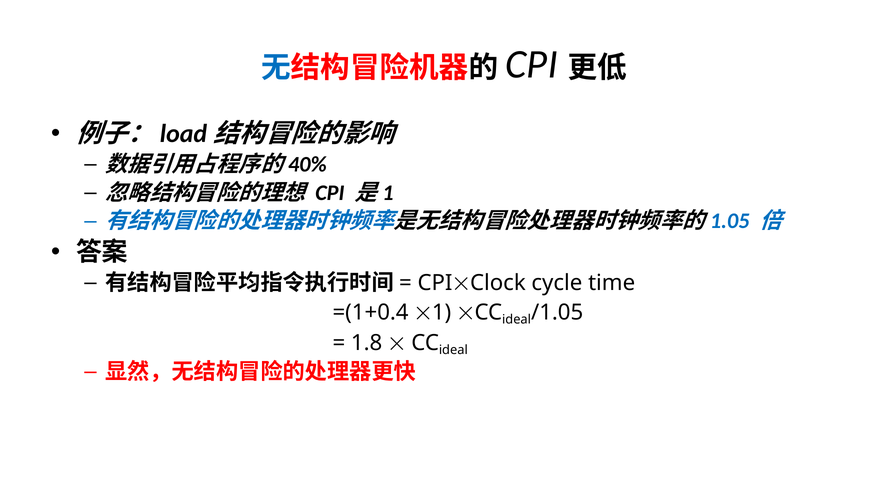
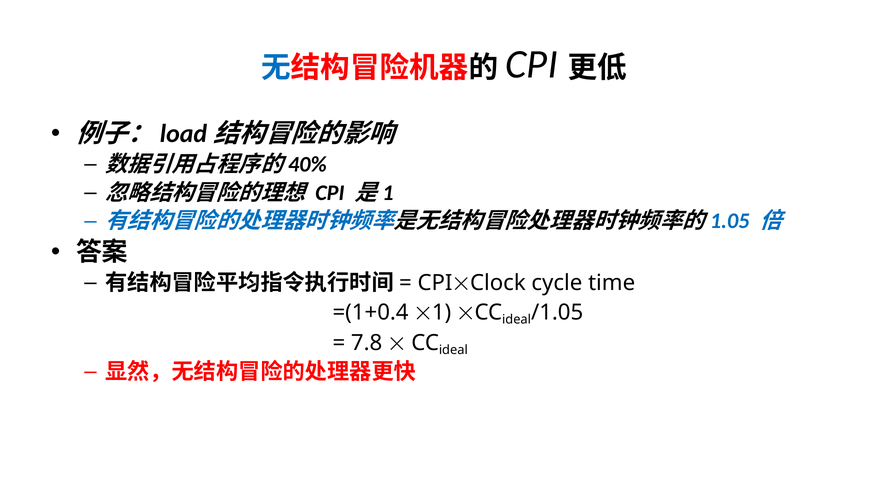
1.8: 1.8 -> 7.8
